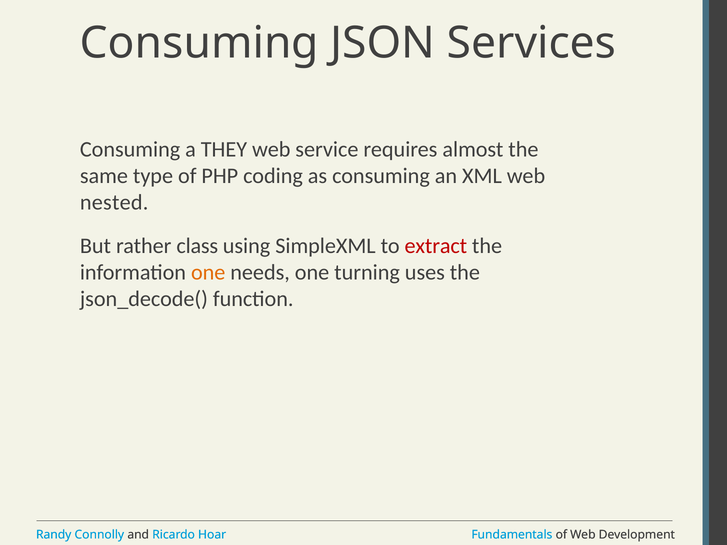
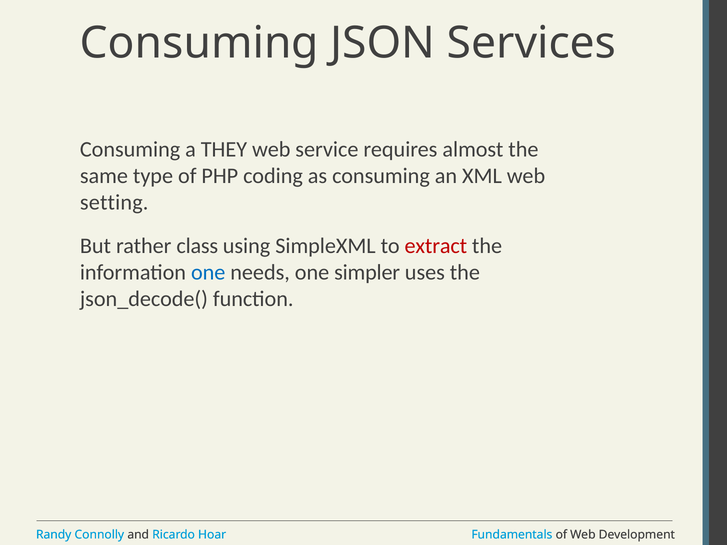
nested: nested -> setting
one at (208, 273) colour: orange -> blue
turning: turning -> simpler
